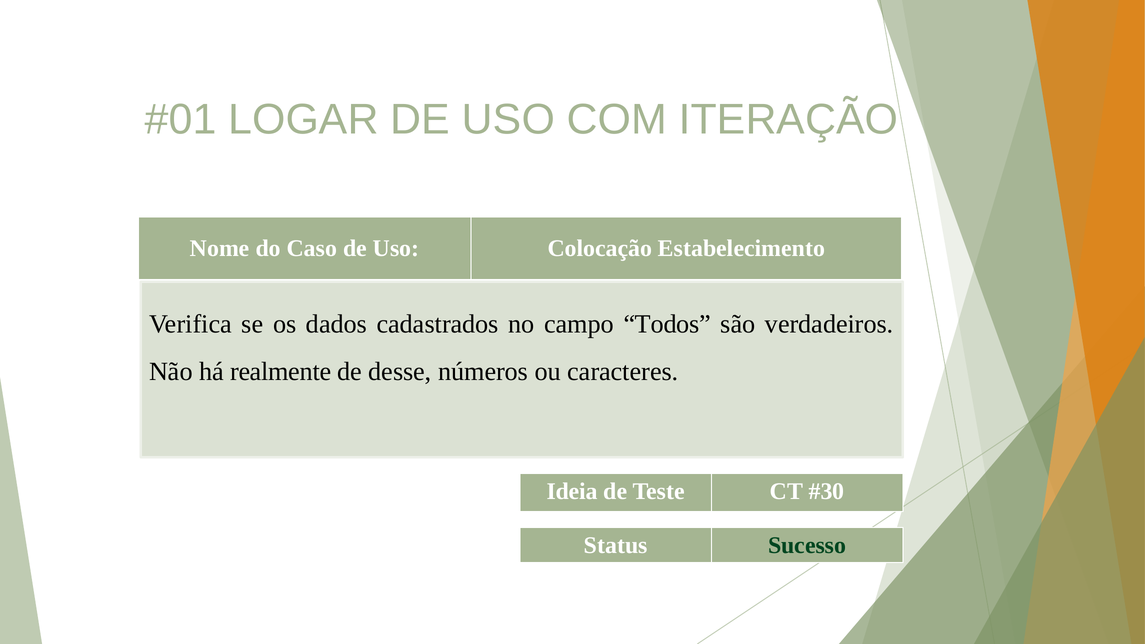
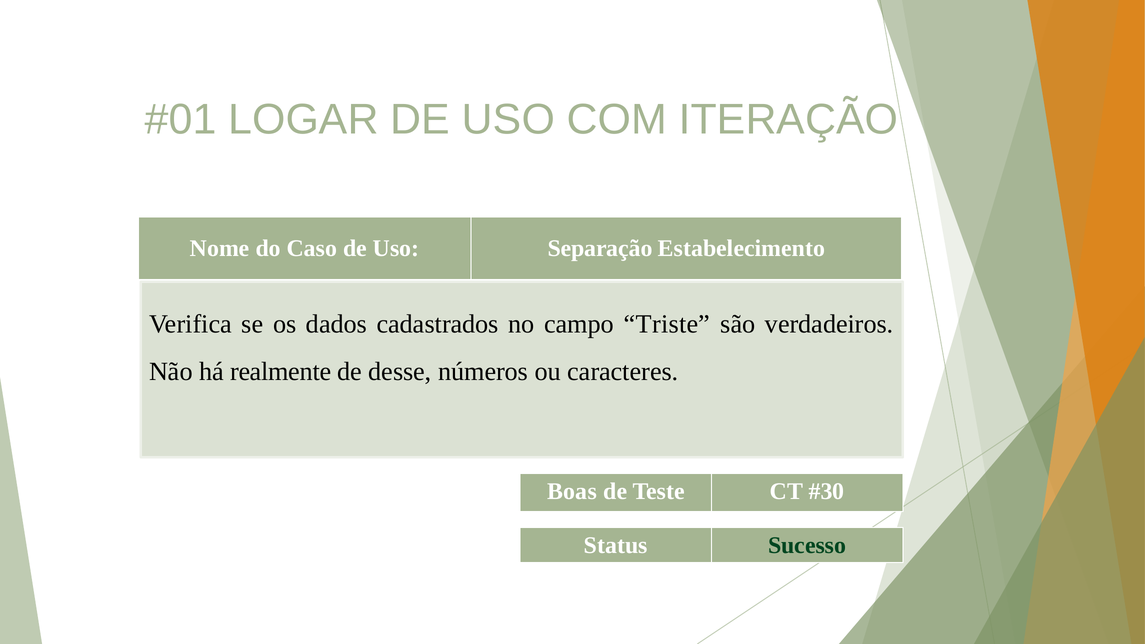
Colocação: Colocação -> Separação
Todos: Todos -> Triste
Ideia: Ideia -> Boas
